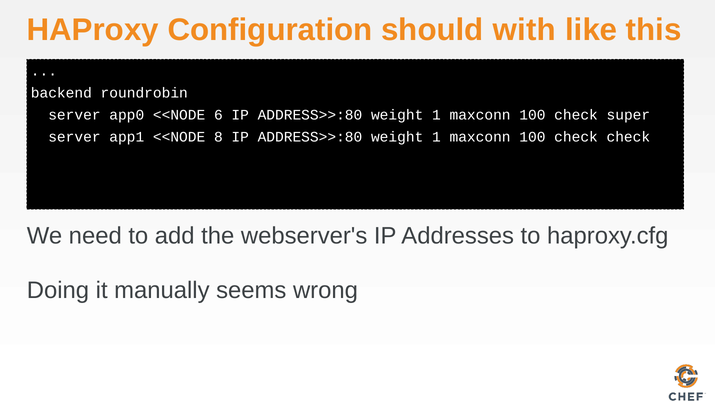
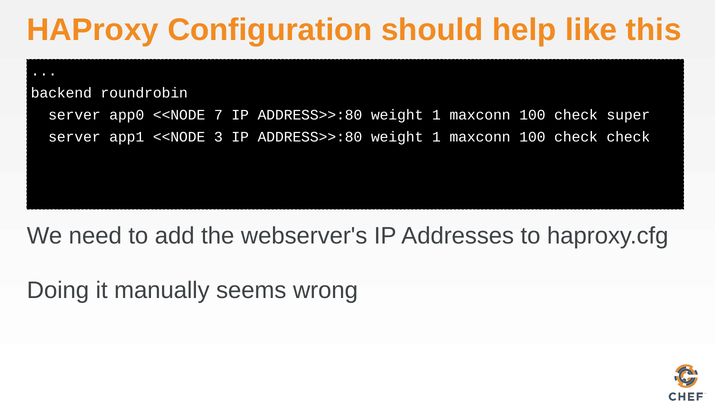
with: with -> help
6: 6 -> 7
8: 8 -> 3
